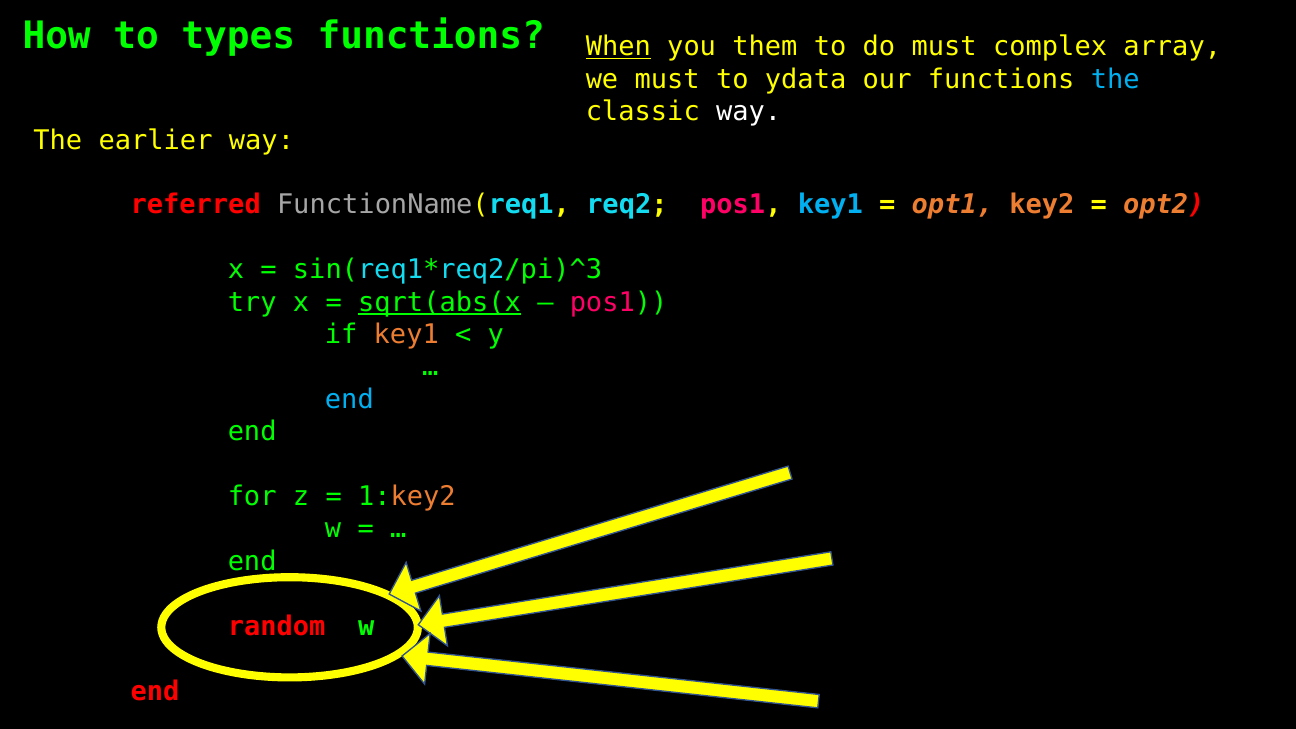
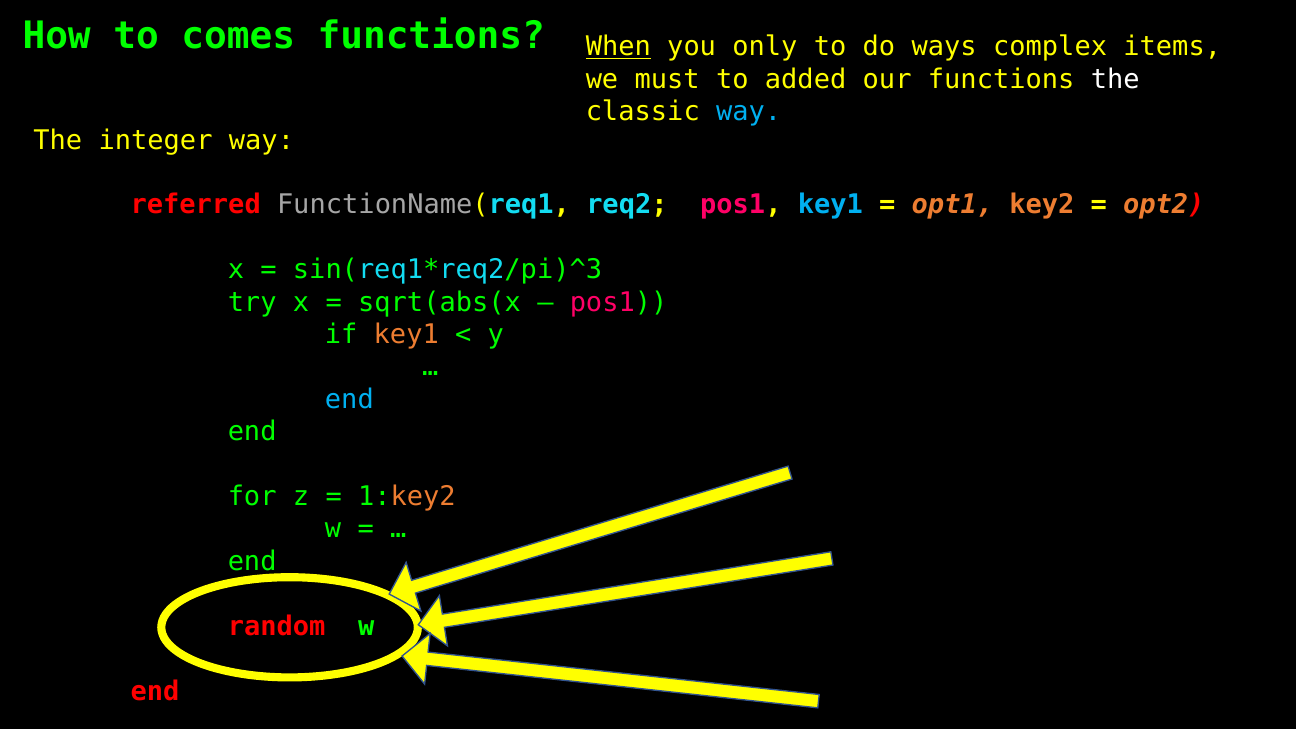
types: types -> comes
them: them -> only
do must: must -> ways
array: array -> items
ydata: ydata -> added
the at (1115, 79) colour: light blue -> white
way at (749, 112) colour: white -> light blue
earlier: earlier -> integer
sqrt(abs(x underline: present -> none
